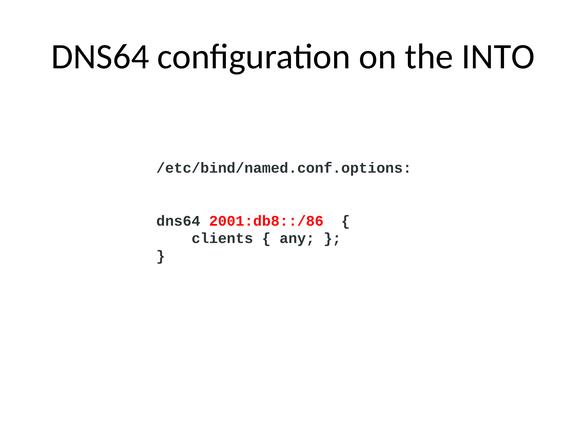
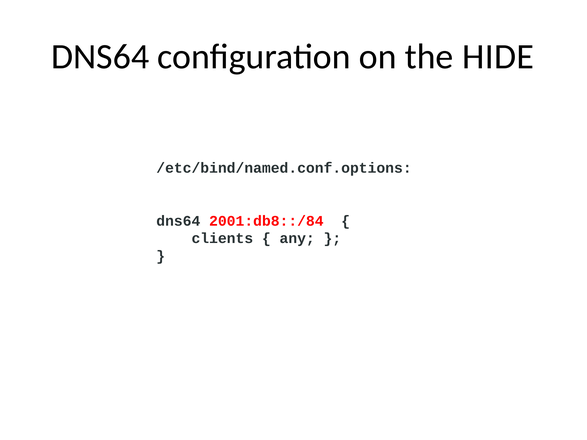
INTO: INTO -> HIDE
2001:db8::/86: 2001:db8::/86 -> 2001:db8::/84
